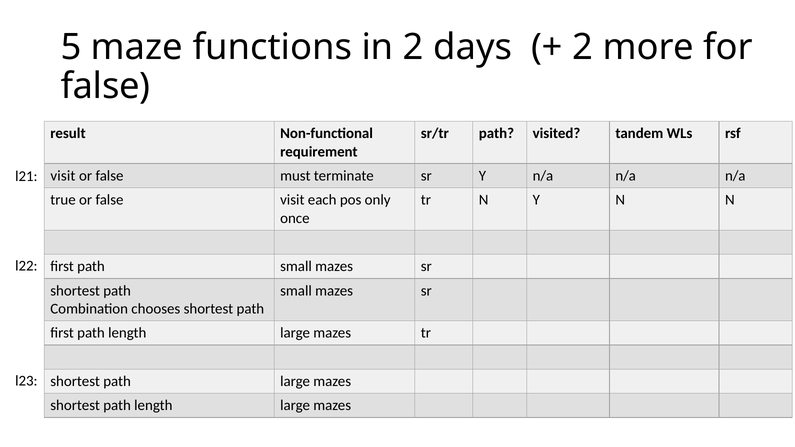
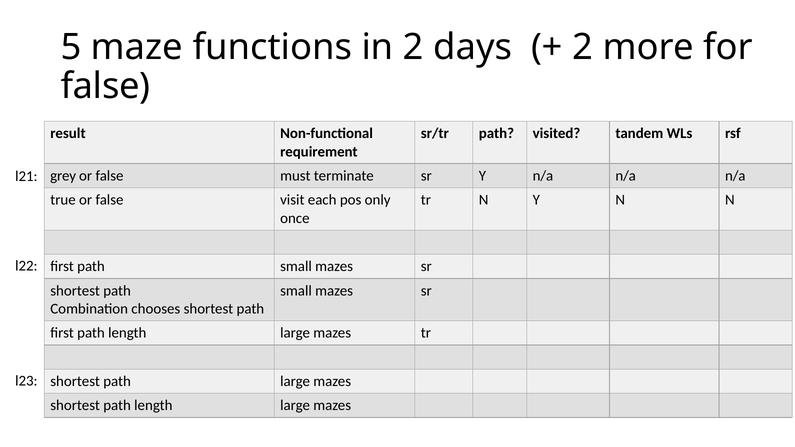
visit at (63, 176): visit -> grey
